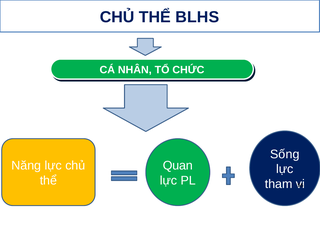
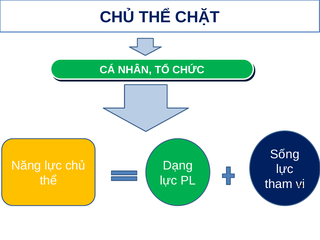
BLHS: BLHS -> CHẶT
Quan: Quan -> Dạng
